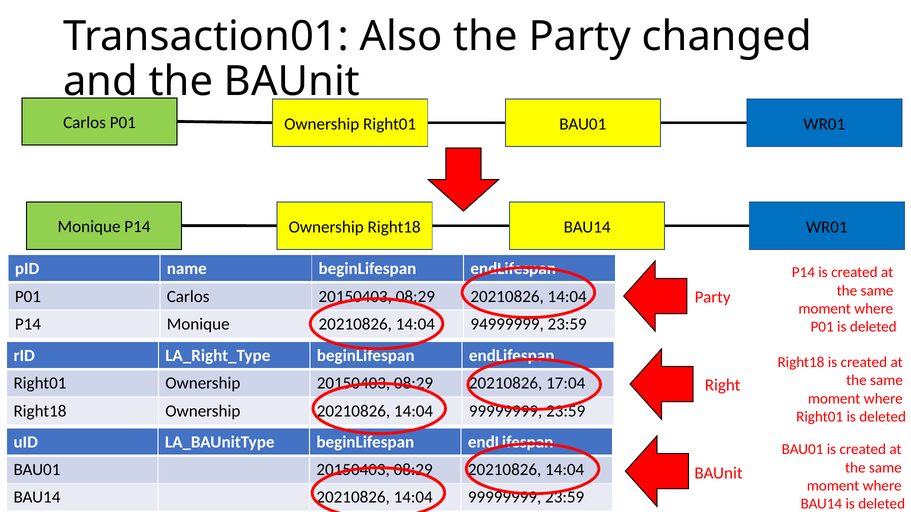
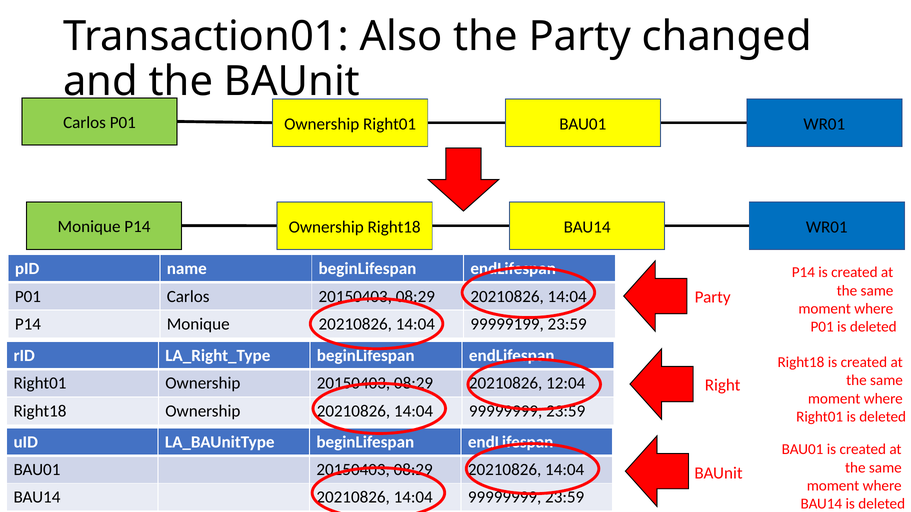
94999999: 94999999 -> 99999199
17:04: 17:04 -> 12:04
